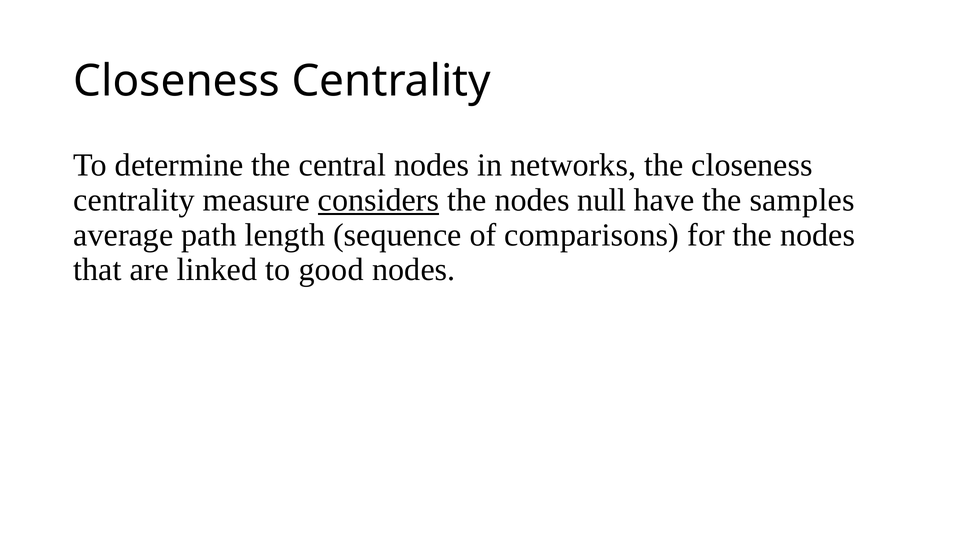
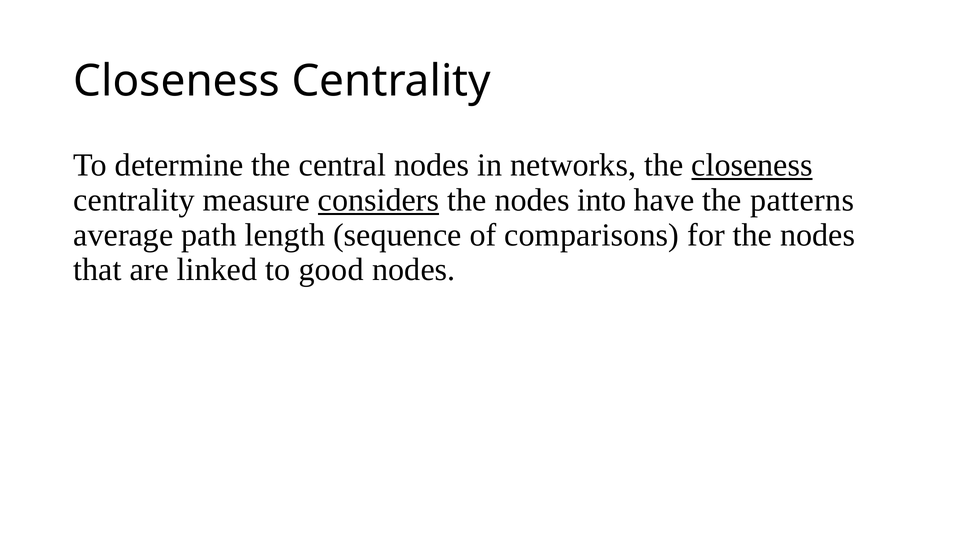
closeness at (752, 165) underline: none -> present
null: null -> into
samples: samples -> patterns
